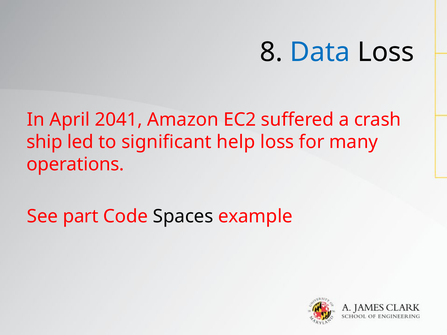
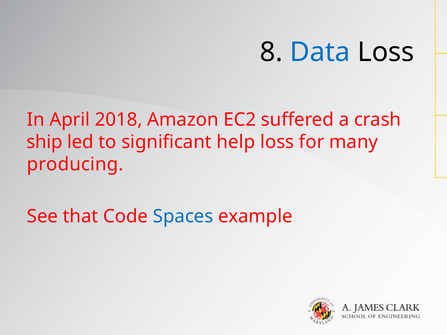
2041: 2041 -> 2018
operations: operations -> producing
part: part -> that
Spaces colour: black -> blue
